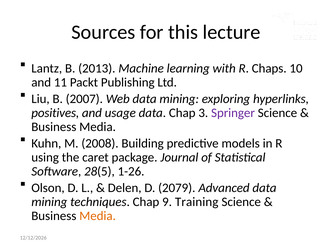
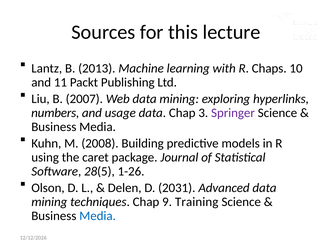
positives: positives -> numbers
2079: 2079 -> 2031
Media at (98, 216) colour: orange -> blue
